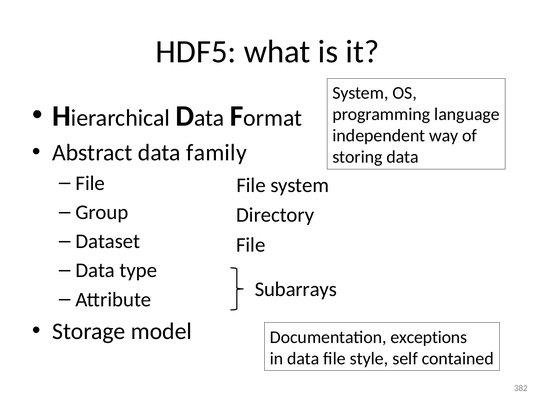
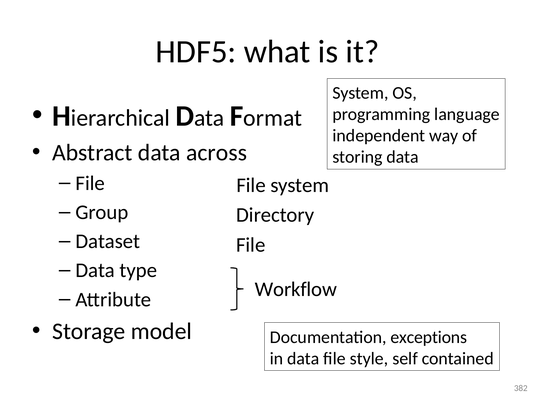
family: family -> across
Subarrays: Subarrays -> Workflow
